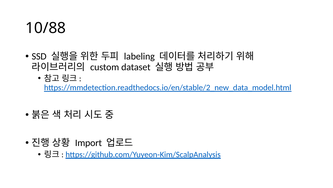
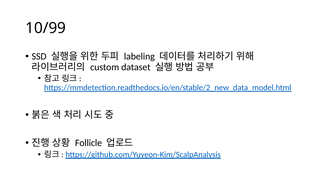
10/88: 10/88 -> 10/99
Import: Import -> Follicle
